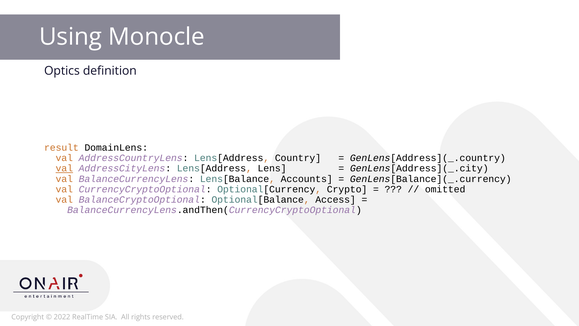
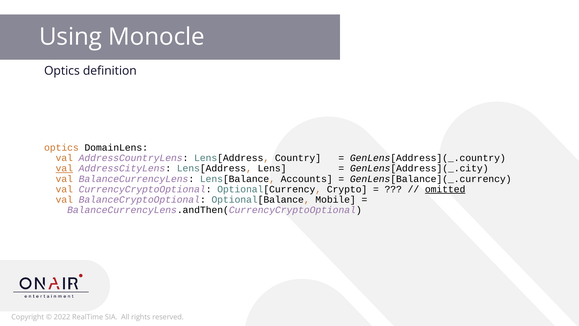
result at (61, 147): result -> optics
omitted underline: none -> present
Access: Access -> Mobile
